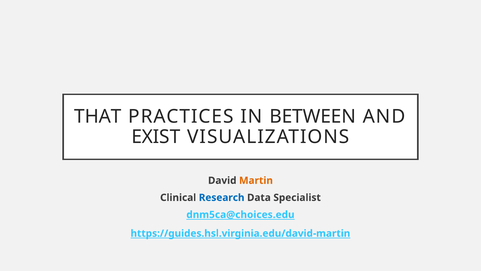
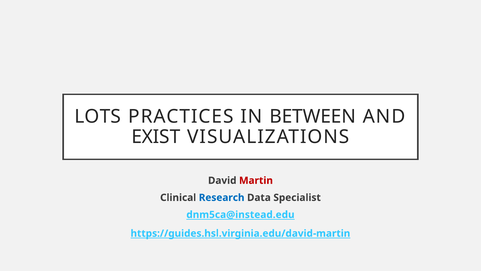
THAT: THAT -> LOTS
Martin colour: orange -> red
dnm5ca@choices.edu: dnm5ca@choices.edu -> dnm5ca@instead.edu
